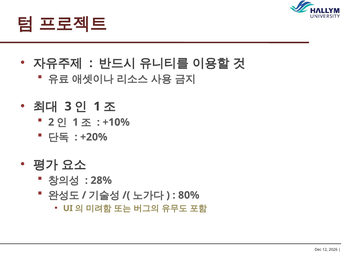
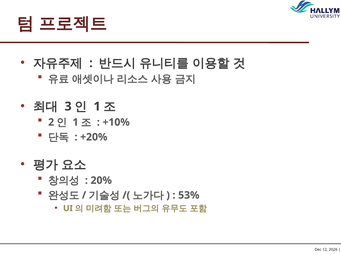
28%: 28% -> 20%
80%: 80% -> 53%
